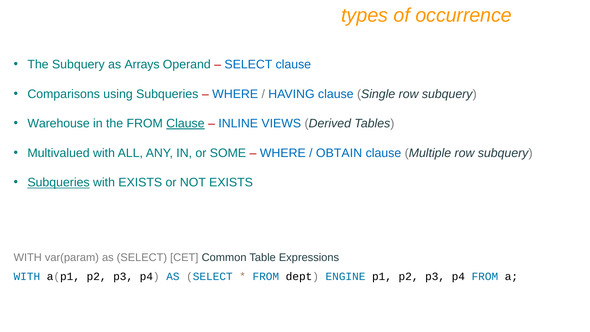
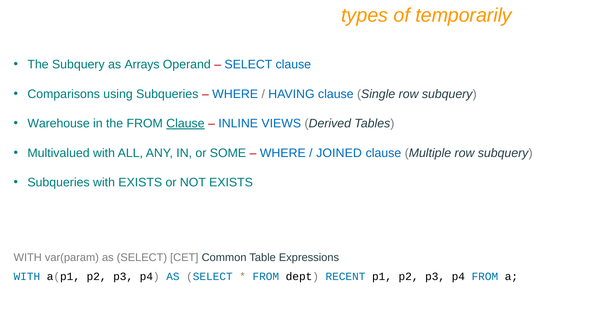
occurrence: occurrence -> temporarily
OBTAIN: OBTAIN -> JOINED
Subqueries at (59, 183) underline: present -> none
ENGINE: ENGINE -> RECENT
